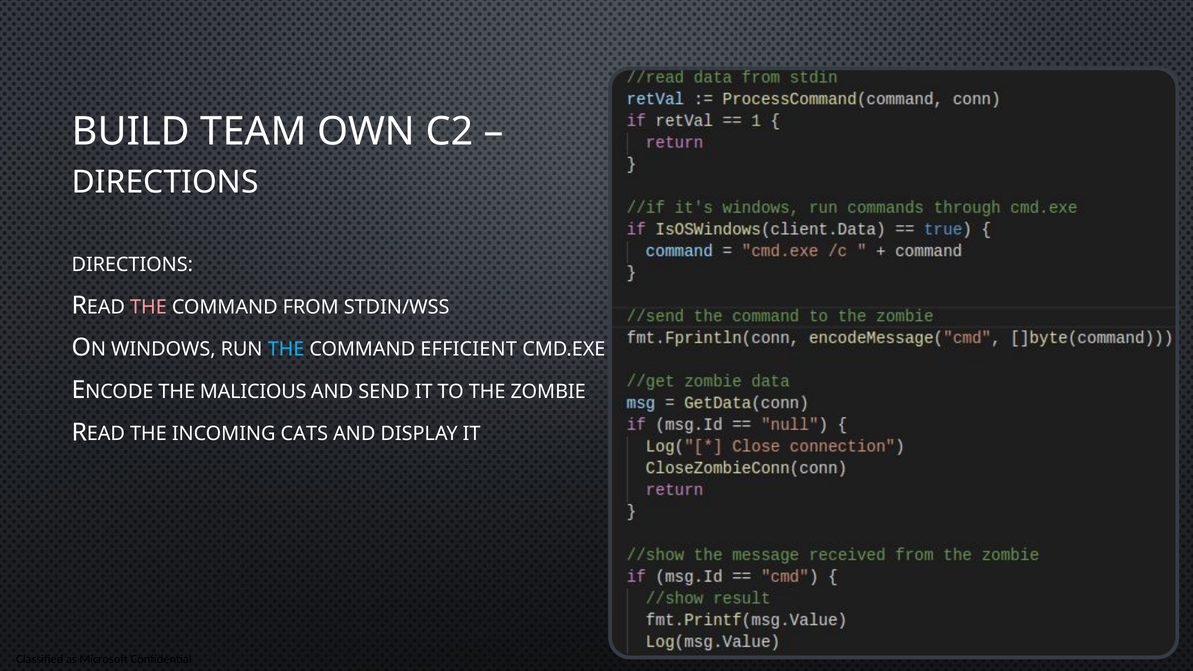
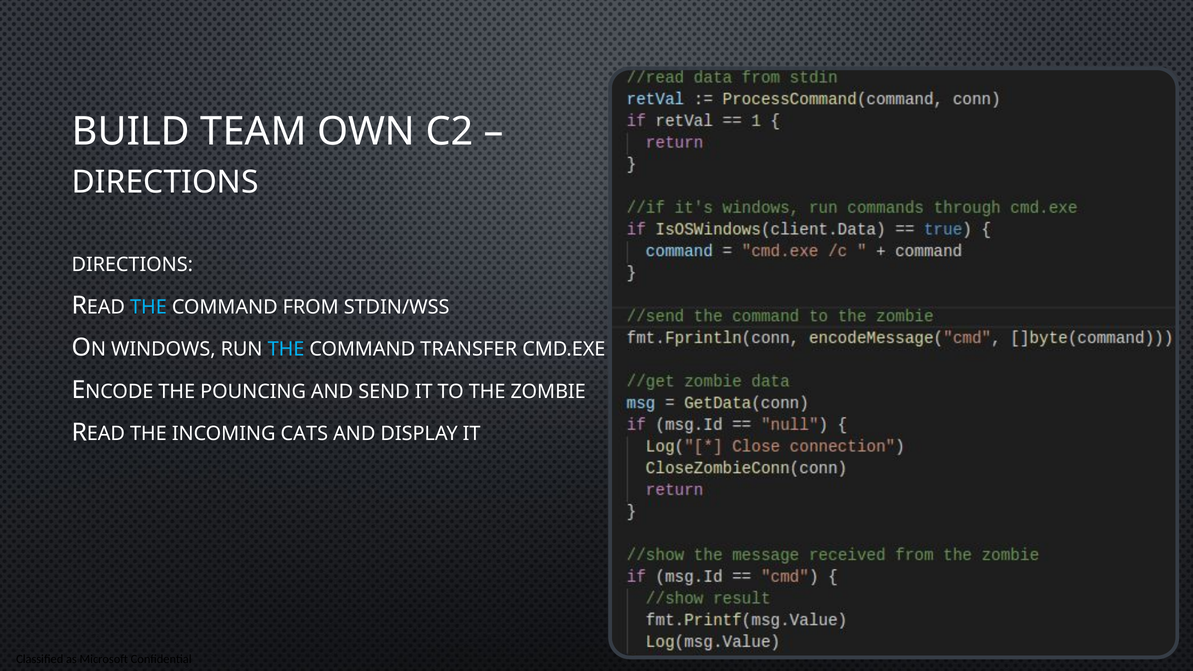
THE at (148, 307) colour: pink -> light blue
EFFICIENT: EFFICIENT -> TRANSFER
MALICIOUS: MALICIOUS -> POUNCING
